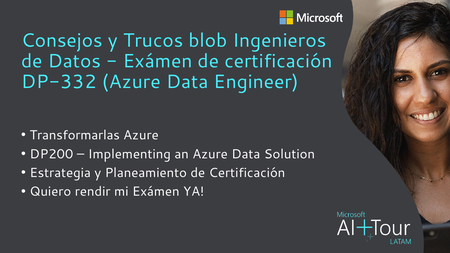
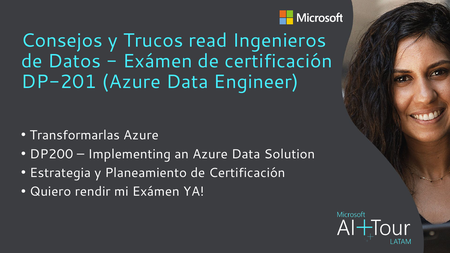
blob: blob -> read
DP-332: DP-332 -> DP-201
